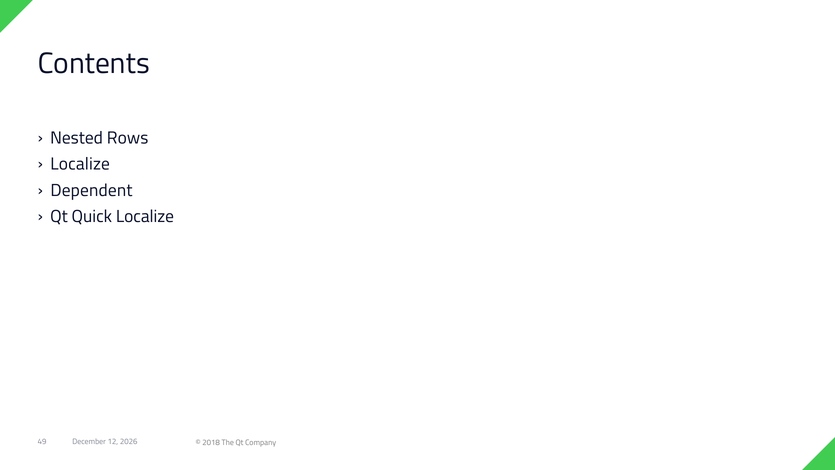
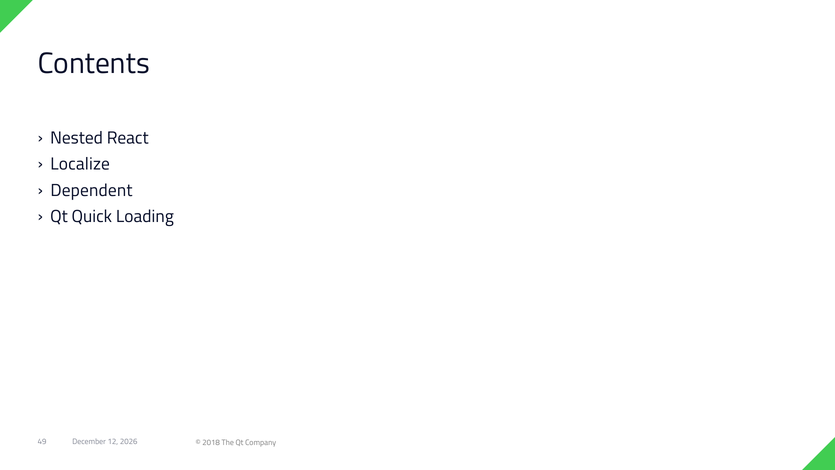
Rows: Rows -> React
Quick Localize: Localize -> Loading
